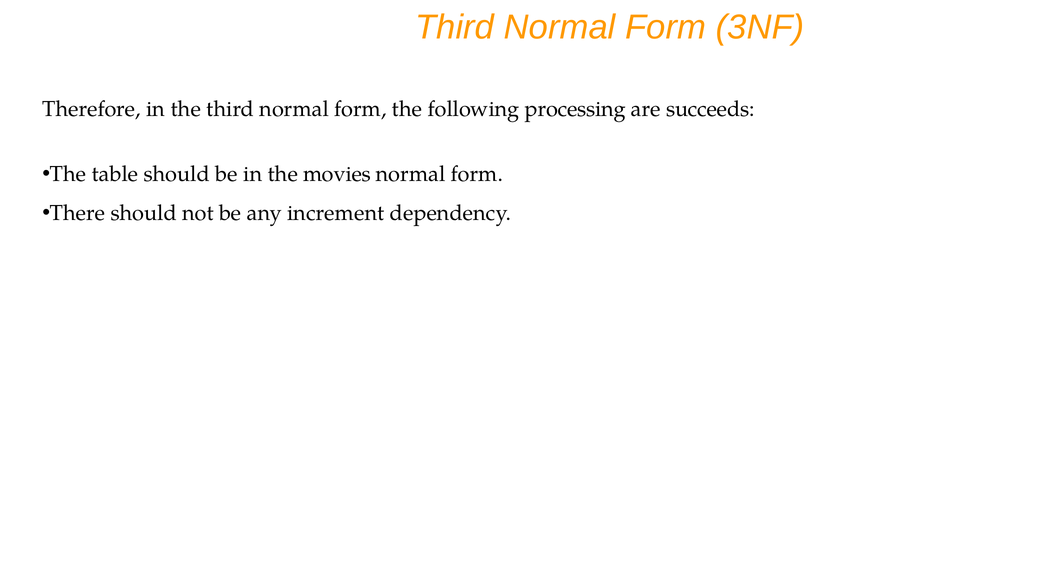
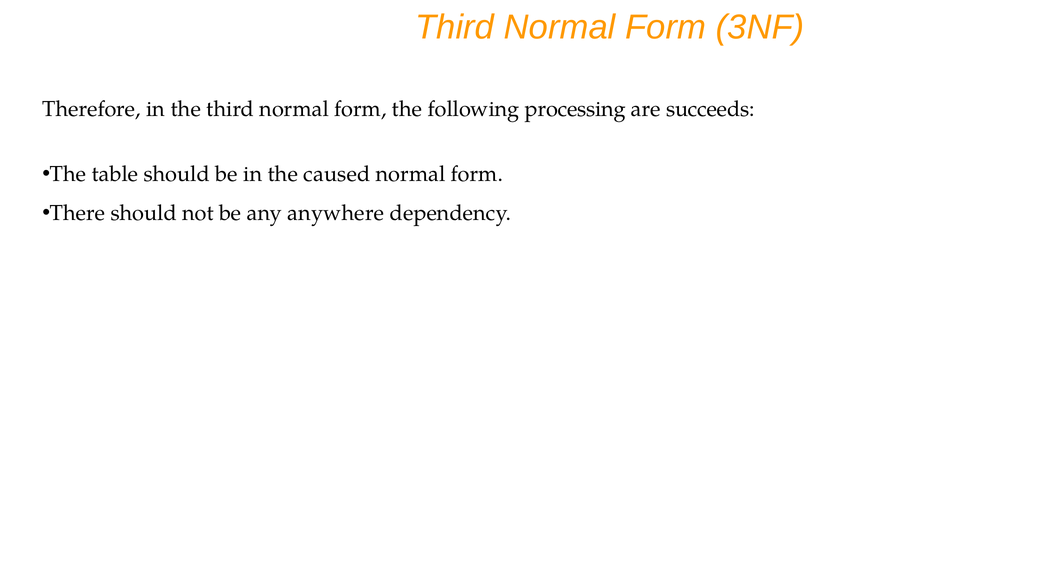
movies: movies -> caused
increment: increment -> anywhere
